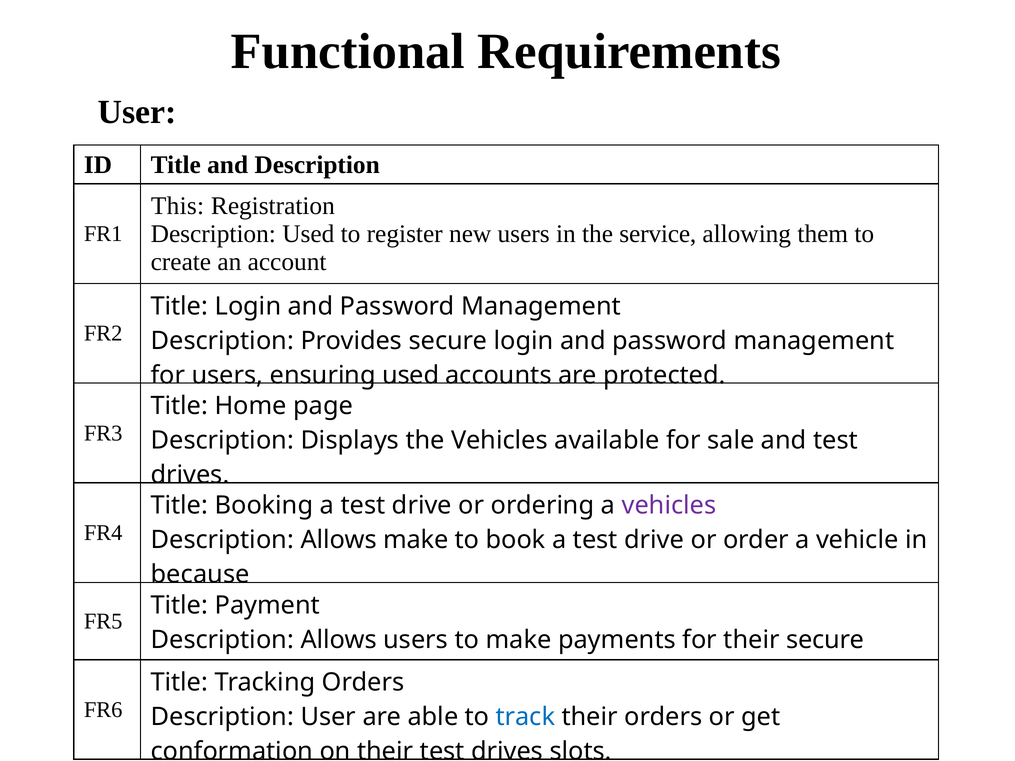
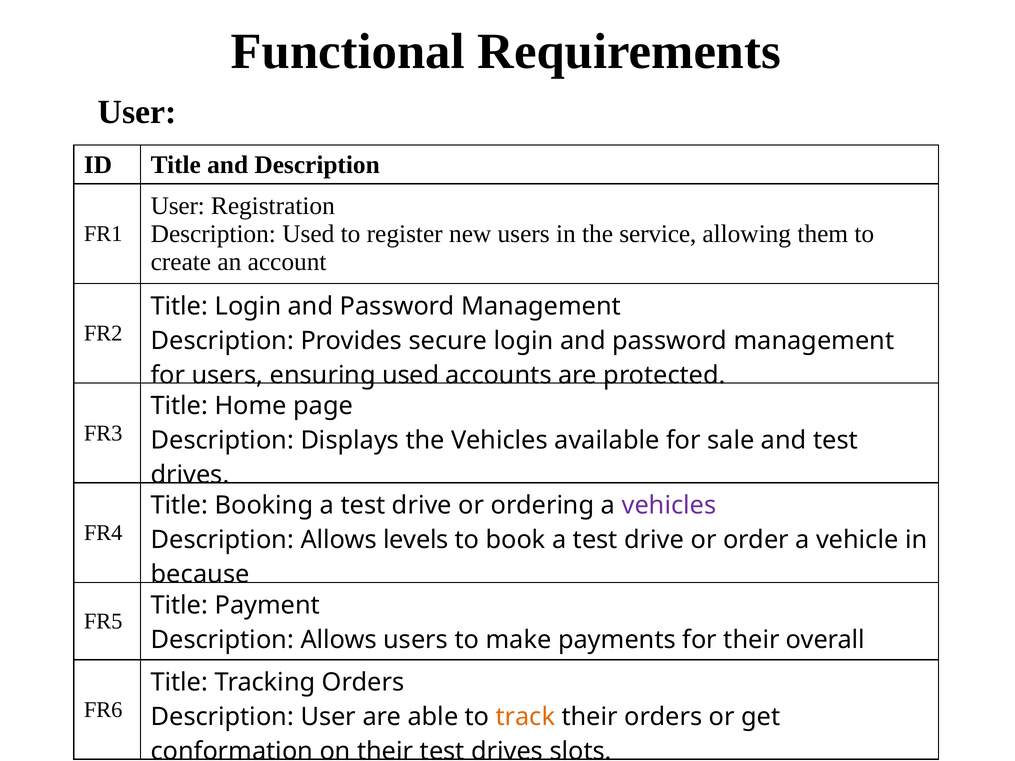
This at (178, 206): This -> User
Allows make: make -> levels
their secure: secure -> overall
track colour: blue -> orange
